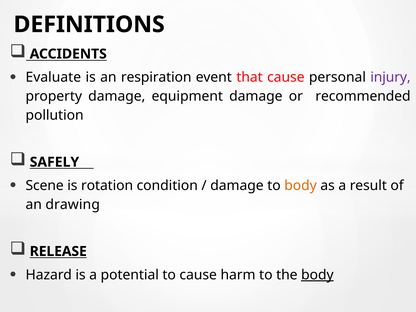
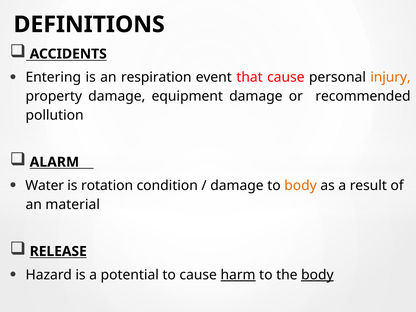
Evaluate: Evaluate -> Entering
injury colour: purple -> orange
SAFELY: SAFELY -> ALARM
Scene: Scene -> Water
drawing: drawing -> material
harm underline: none -> present
